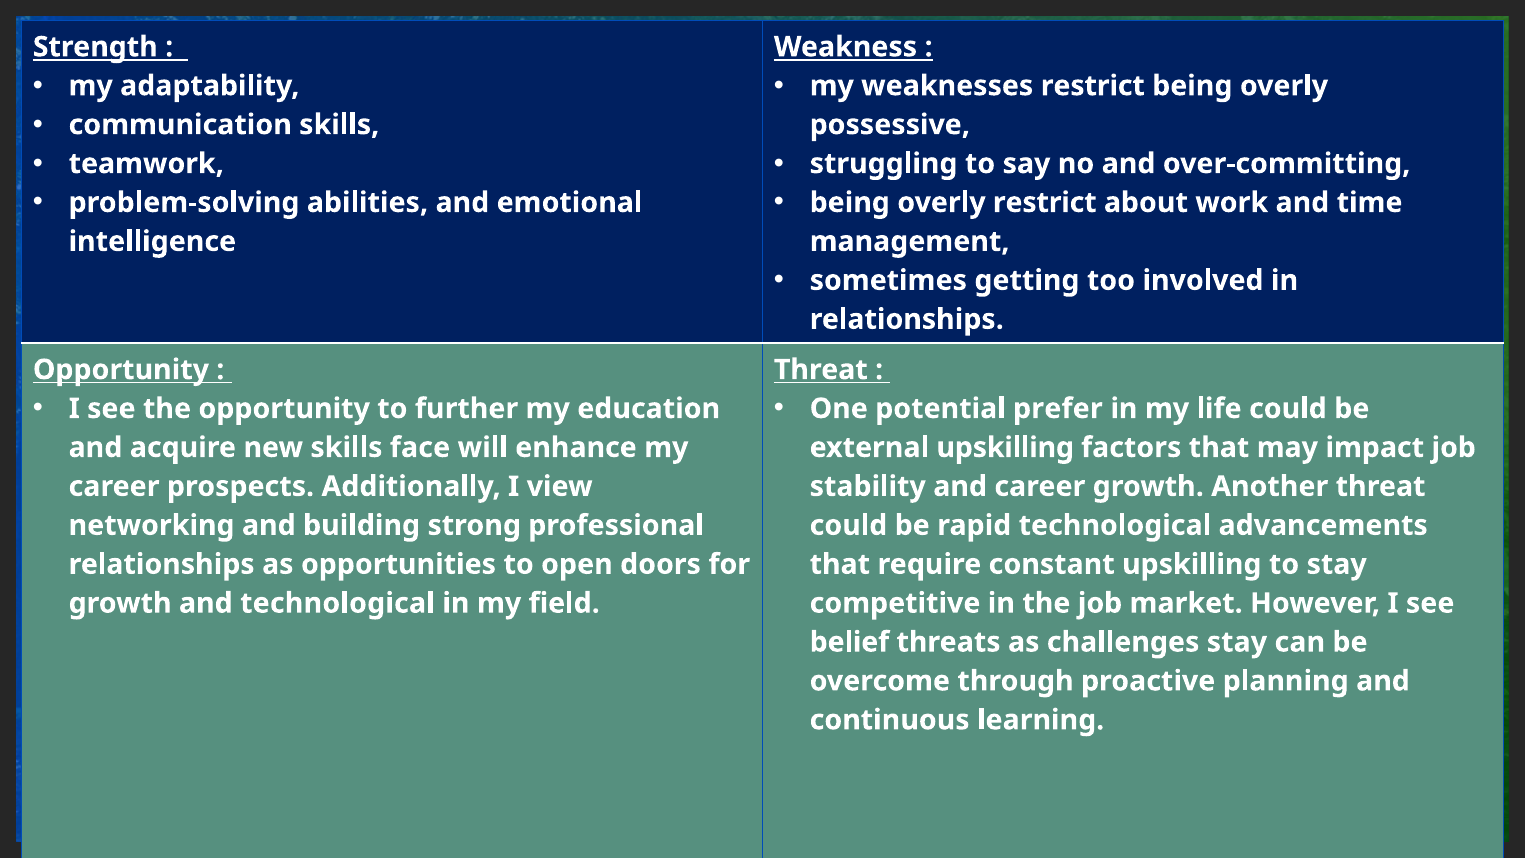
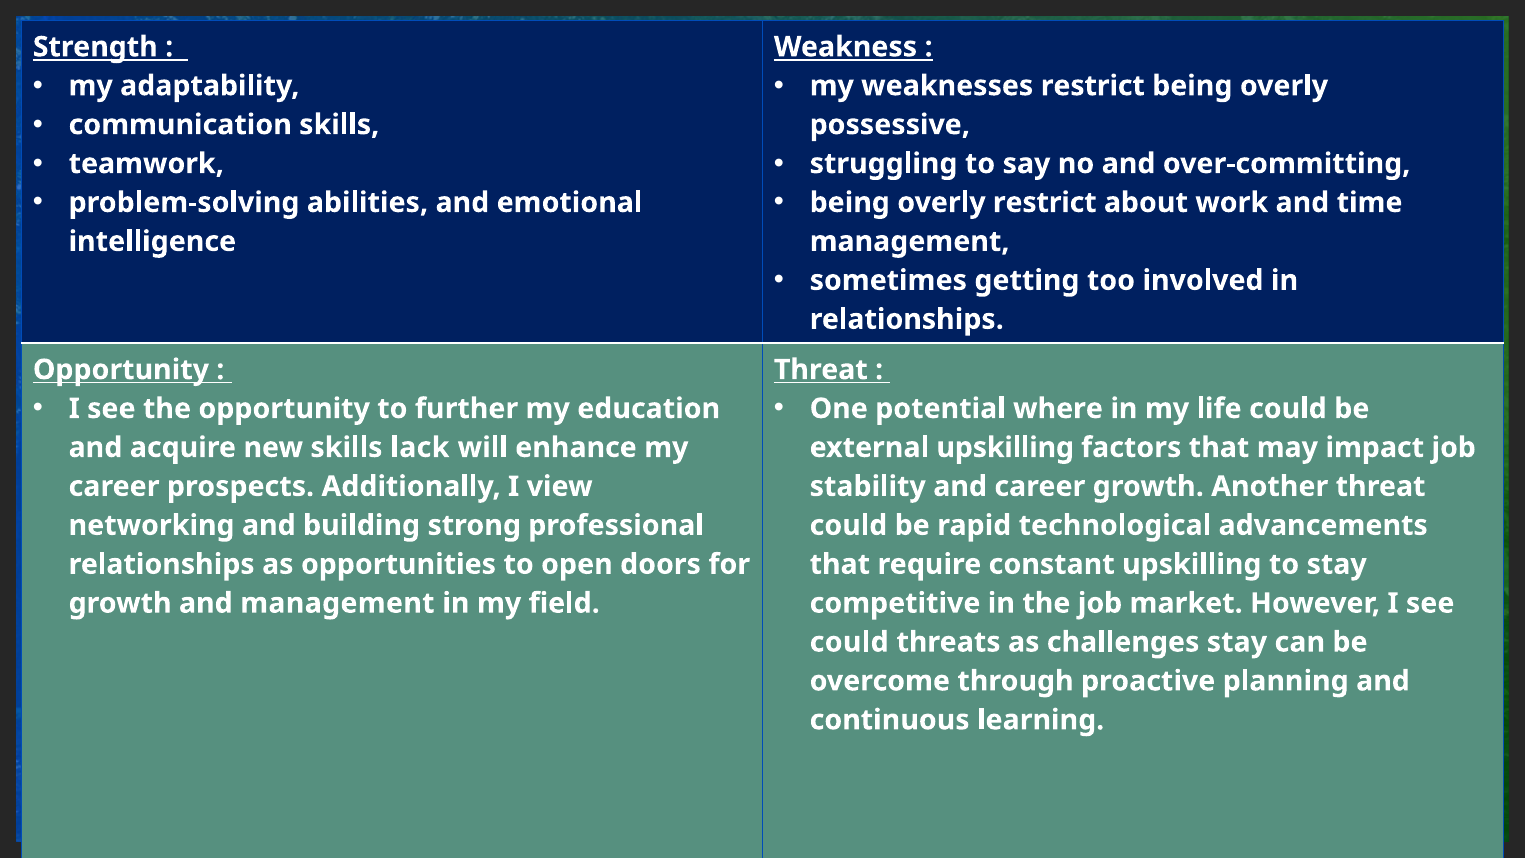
prefer: prefer -> where
face: face -> lack
and technological: technological -> management
belief at (849, 642): belief -> could
